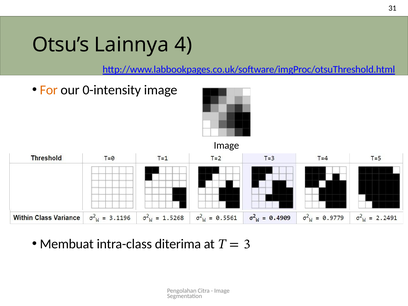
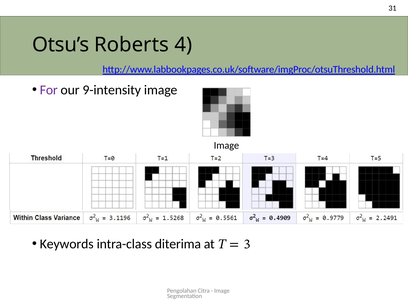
Lainnya: Lainnya -> Roberts
For colour: orange -> purple
0-intensity: 0-intensity -> 9-intensity
Membuat: Membuat -> Keywords
